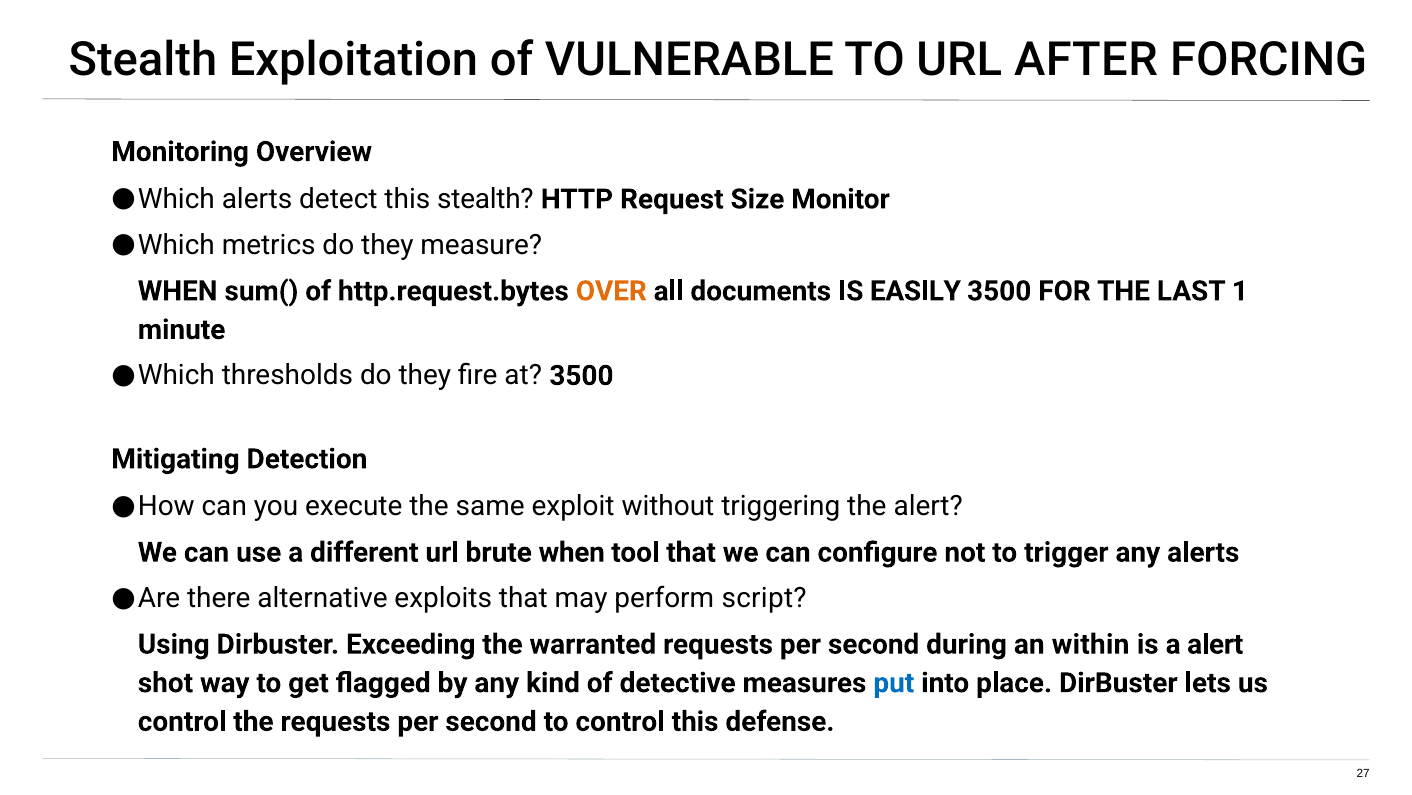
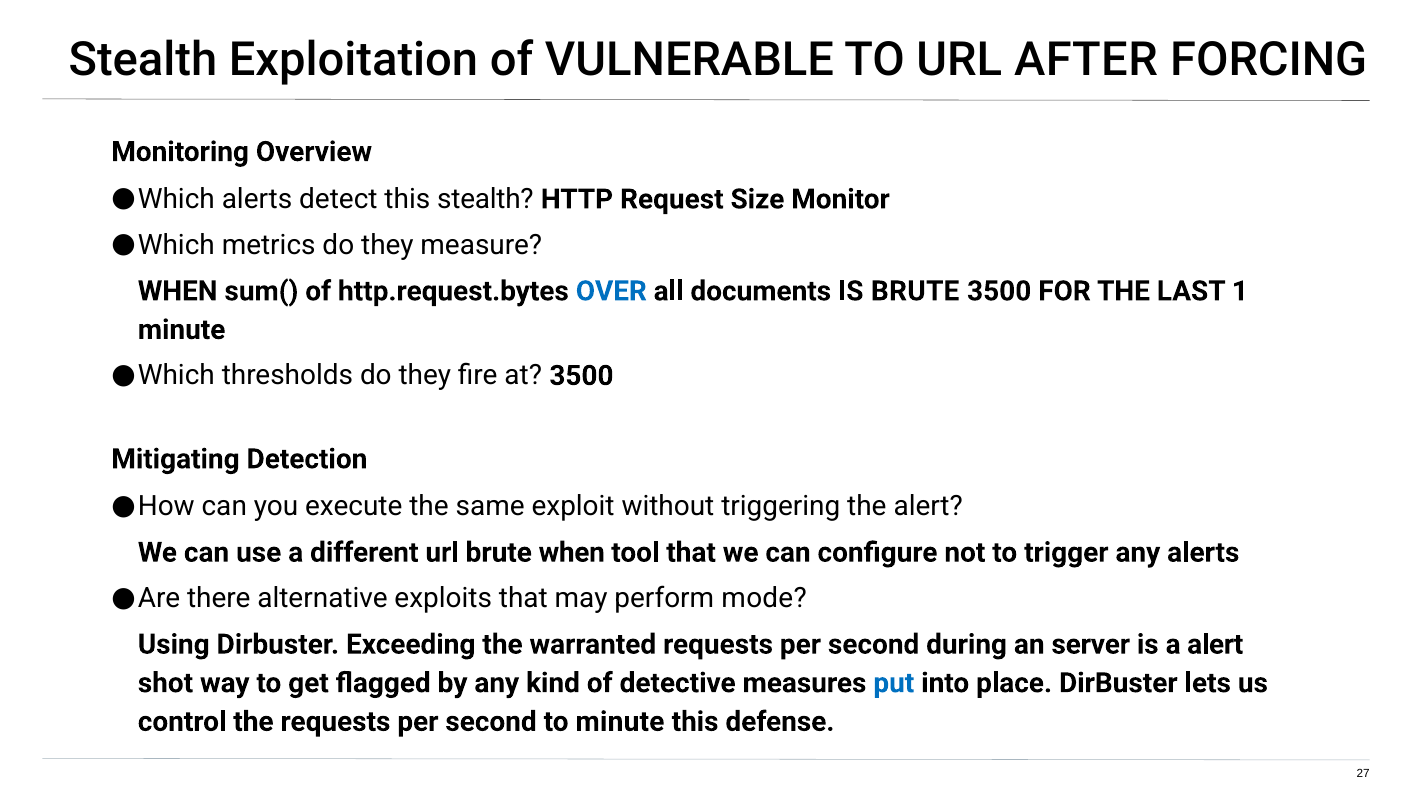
OVER colour: orange -> blue
IS EASILY: EASILY -> BRUTE
script: script -> mode
within: within -> server
to control: control -> minute
